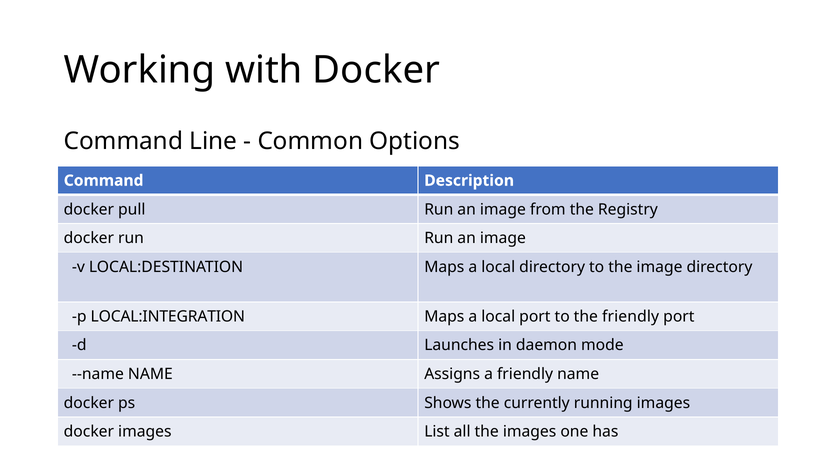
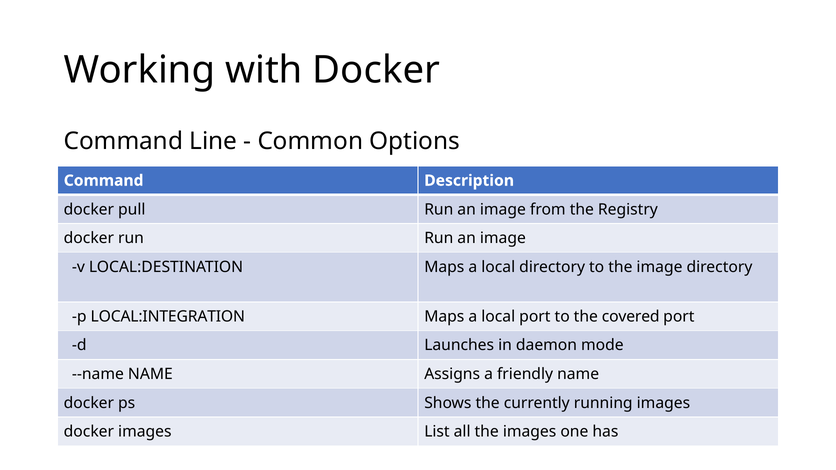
the friendly: friendly -> covered
